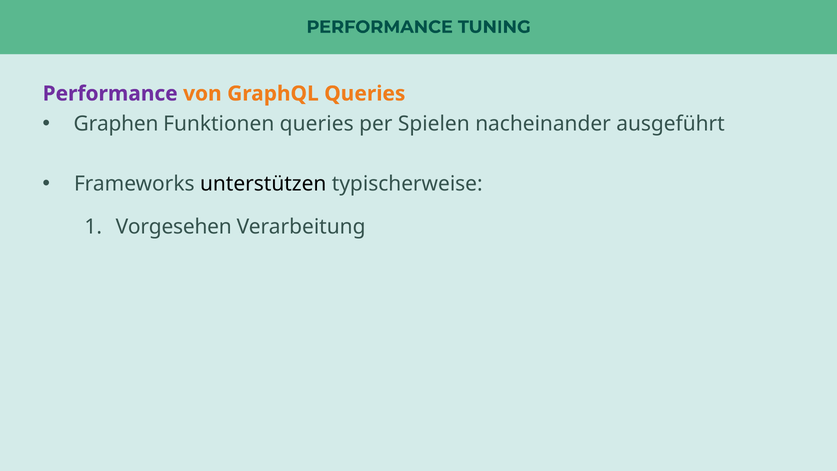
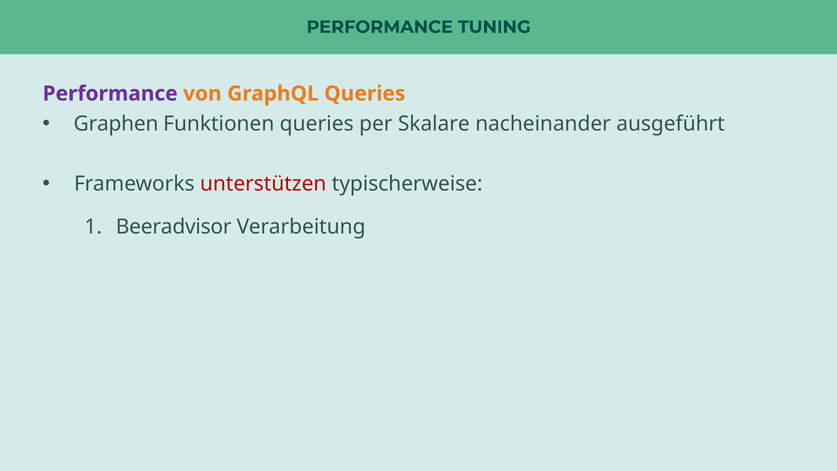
Spielen: Spielen -> Skalare
unterstützen colour: black -> red
Vorgesehen: Vorgesehen -> Beeradvisor
